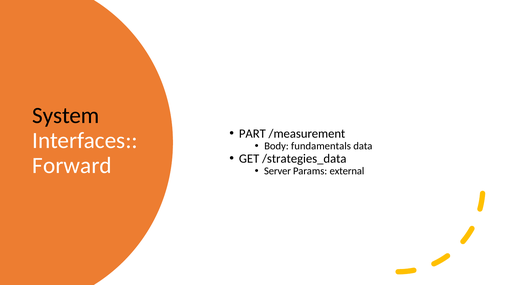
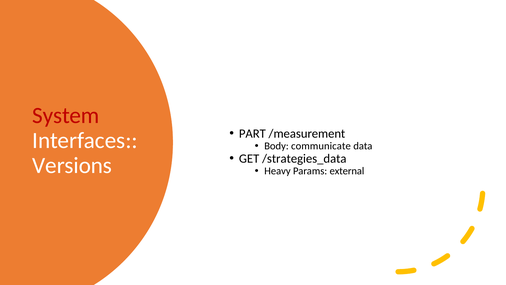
System colour: black -> red
fundamentals: fundamentals -> communicate
Forward: Forward -> Versions
Server: Server -> Heavy
